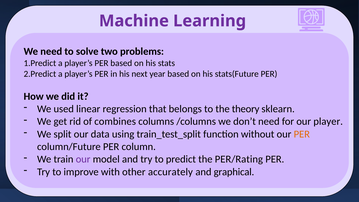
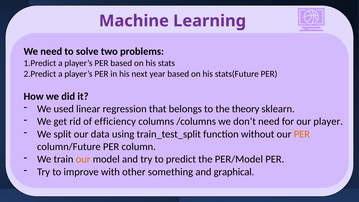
combines: combines -> efficiency
our at (83, 159) colour: purple -> orange
PER/Rating: PER/Rating -> PER/Model
accurately: accurately -> something
